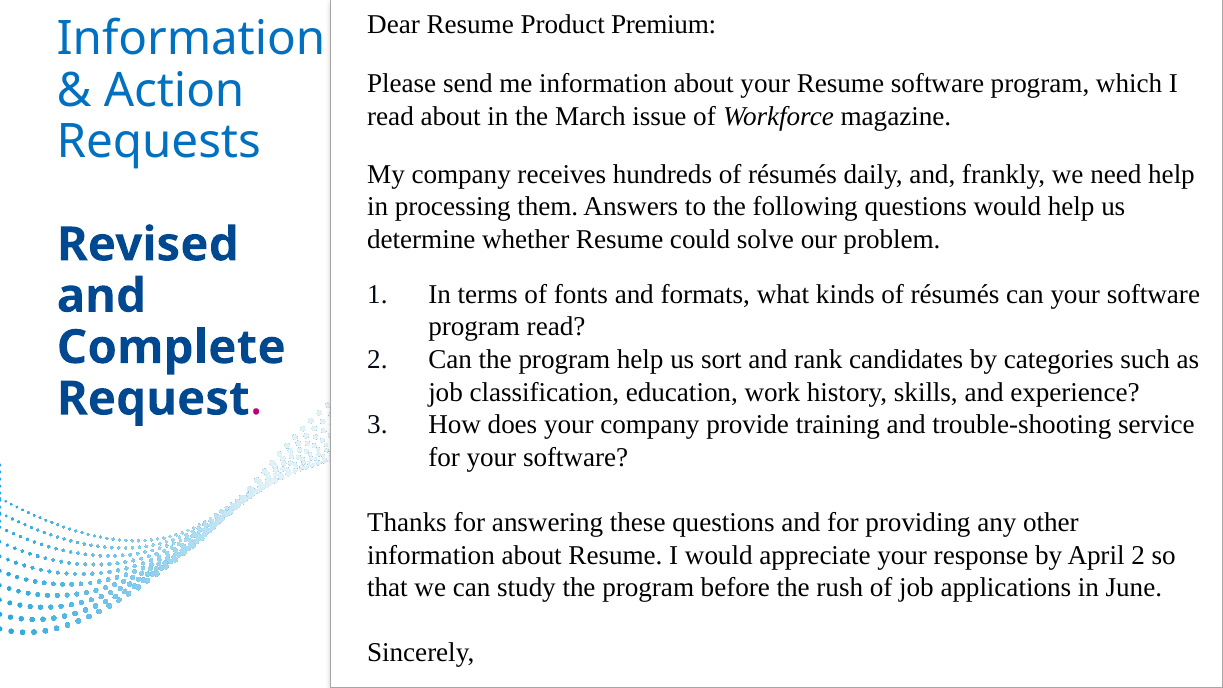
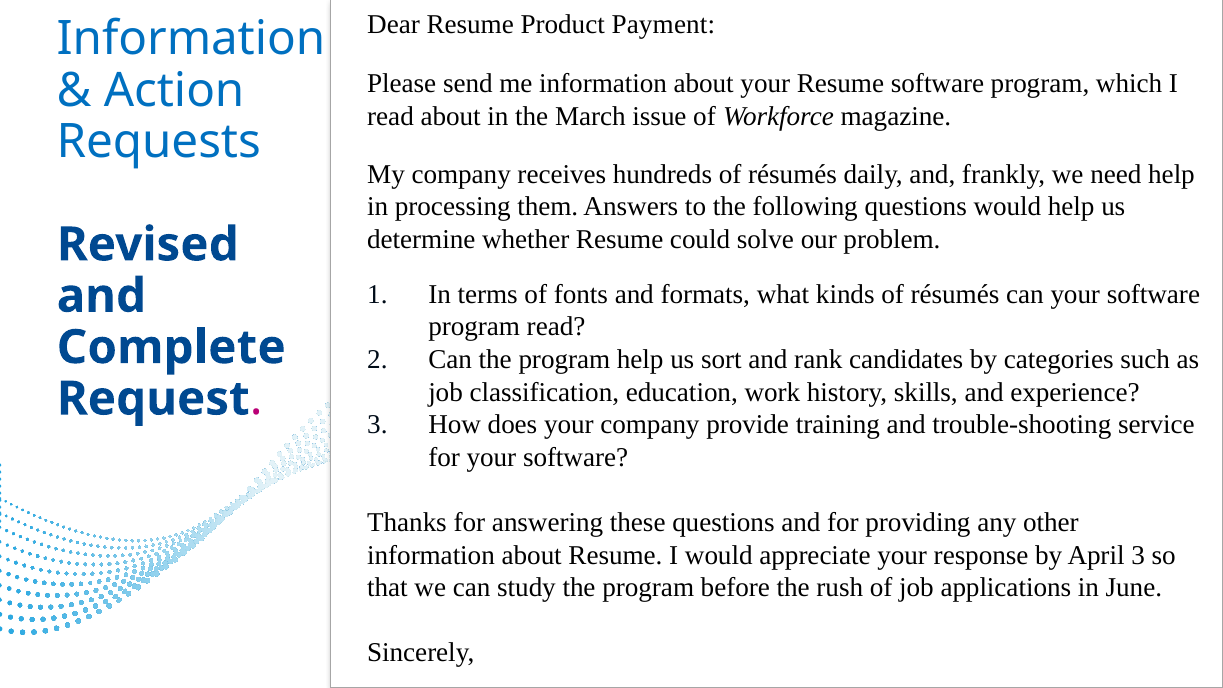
Premium: Premium -> Payment
April 2: 2 -> 3
